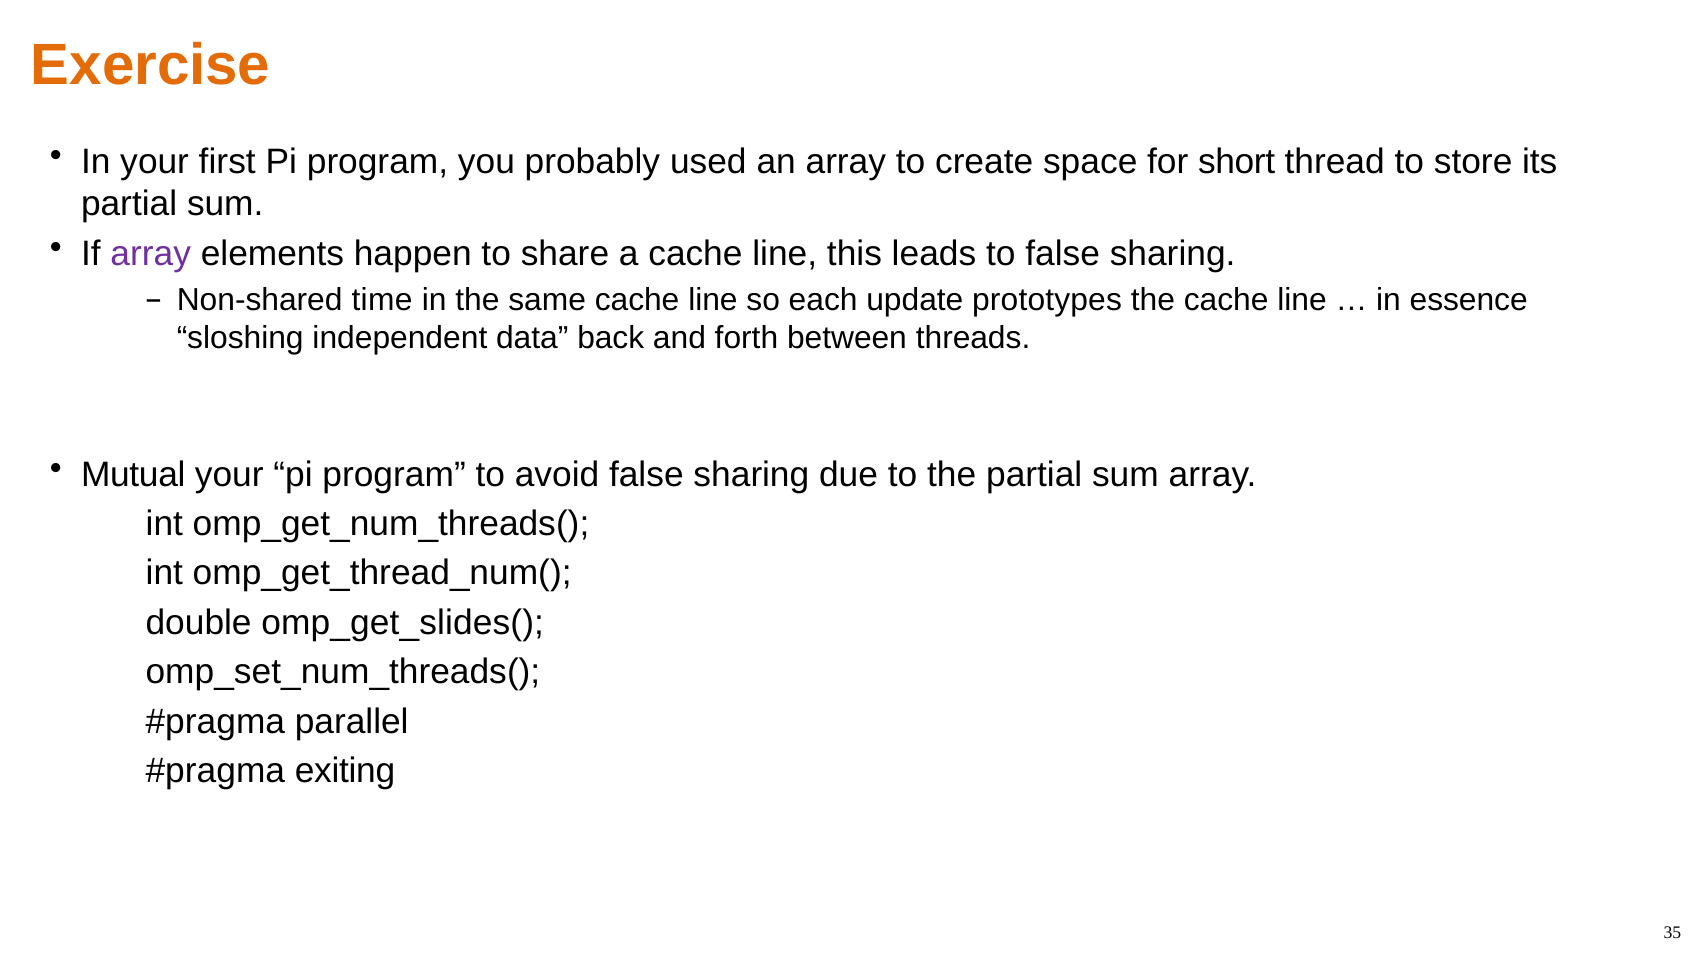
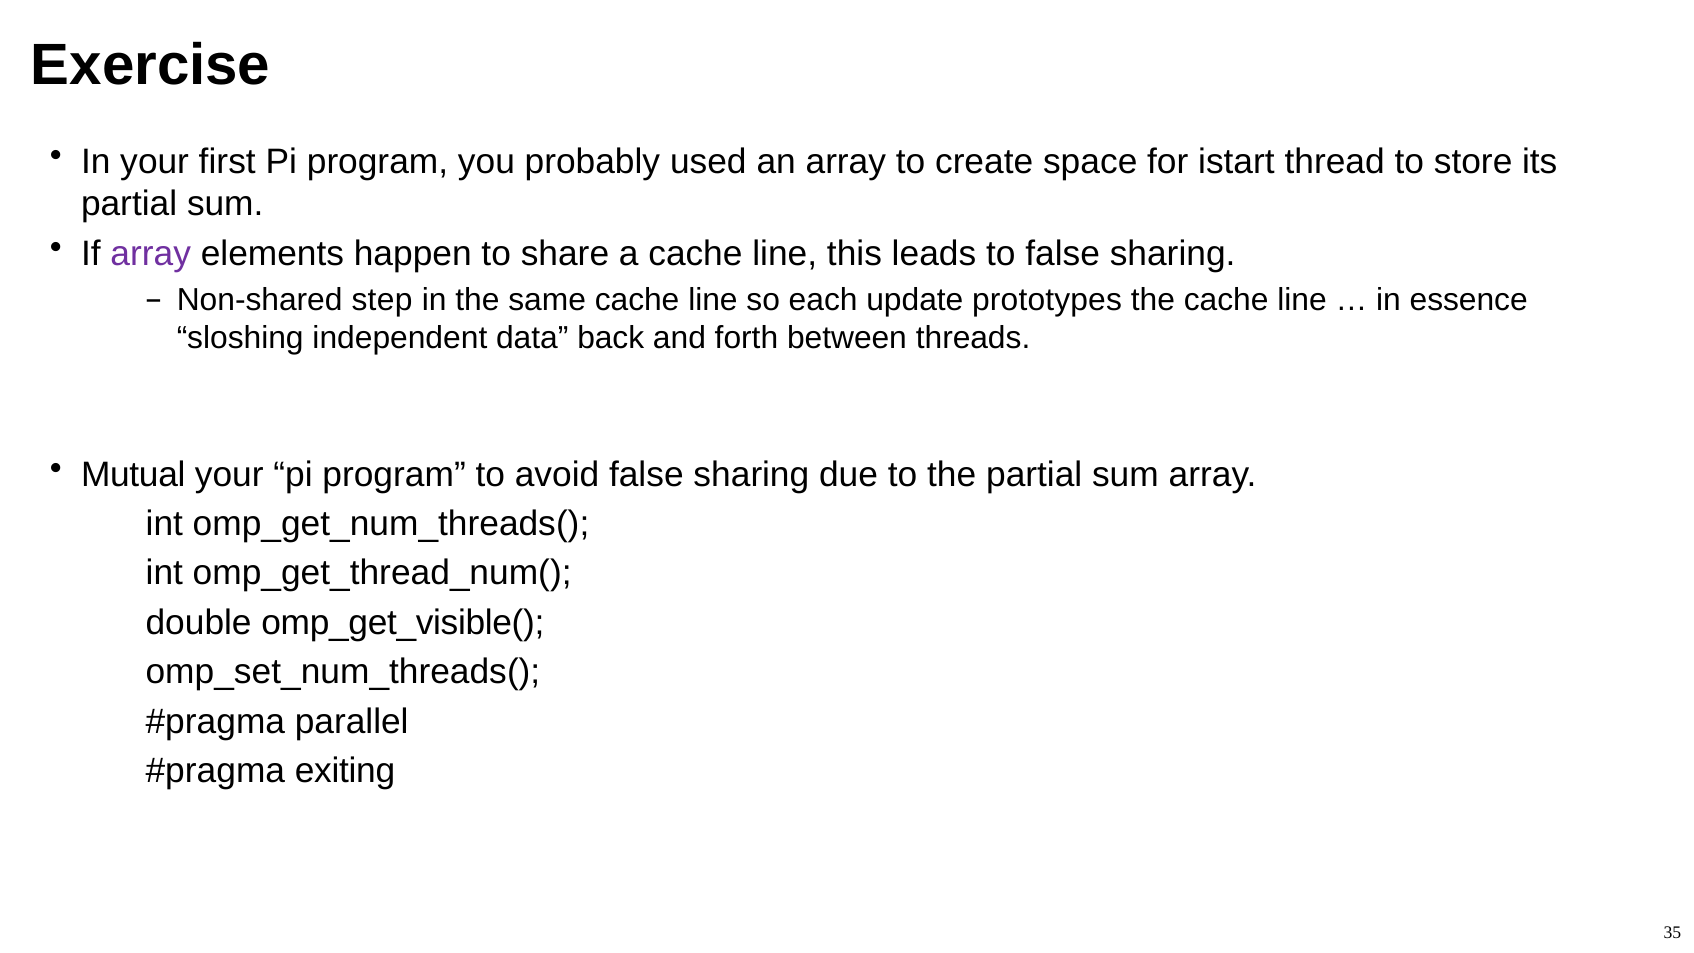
Exercise colour: orange -> black
short: short -> istart
time: time -> step
omp_get_slides(: omp_get_slides( -> omp_get_visible(
